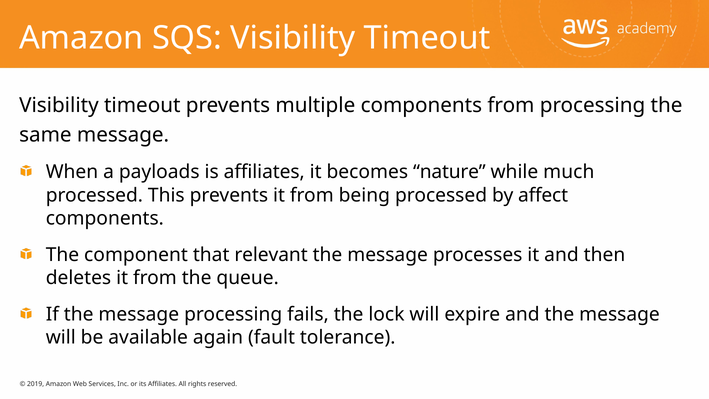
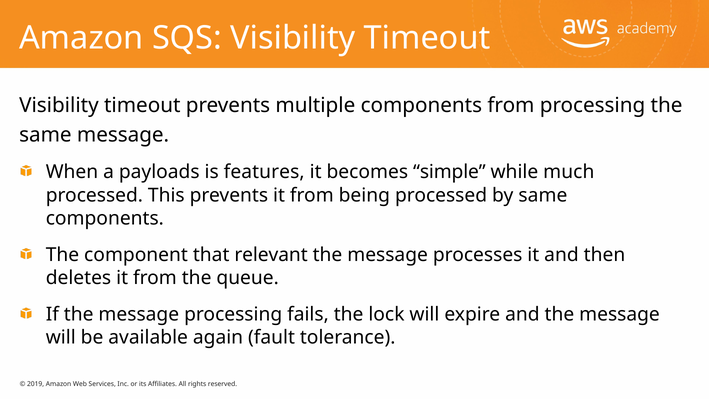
is affiliates: affiliates -> features
nature: nature -> simple
by affect: affect -> same
